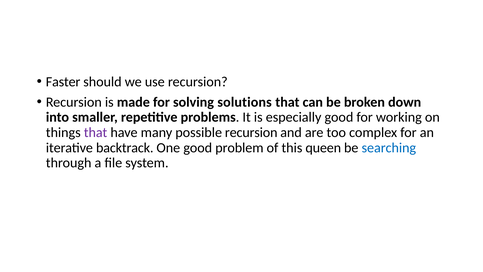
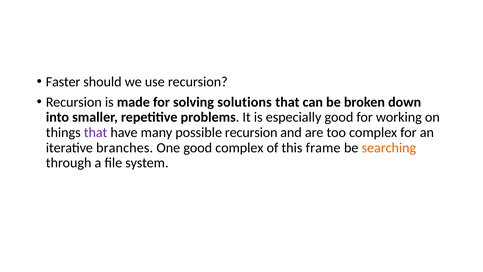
backtrack: backtrack -> branches
good problem: problem -> complex
queen: queen -> frame
searching colour: blue -> orange
